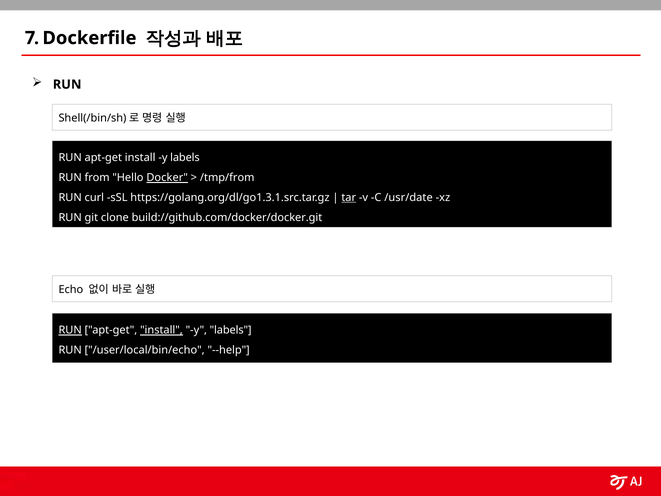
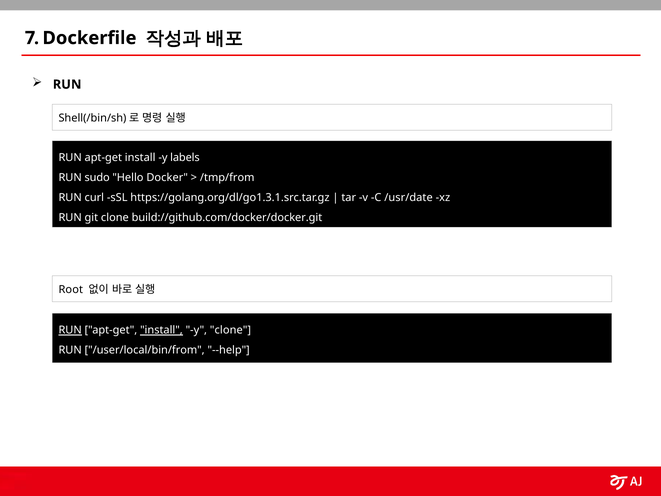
from: from -> sudo
Docker underline: present -> none
tar underline: present -> none
Echo: Echo -> Root
labels at (231, 330): labels -> clone
/user/local/bin/echo: /user/local/bin/echo -> /user/local/bin/from
